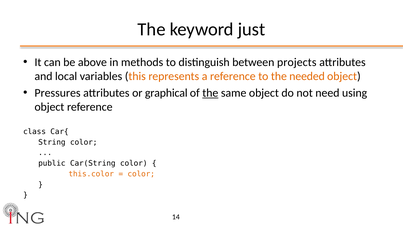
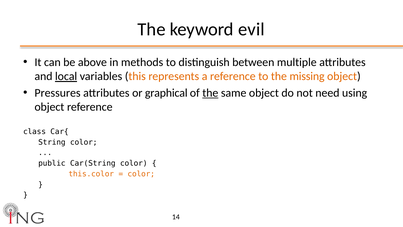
just: just -> evil
projects: projects -> multiple
local underline: none -> present
needed: needed -> missing
